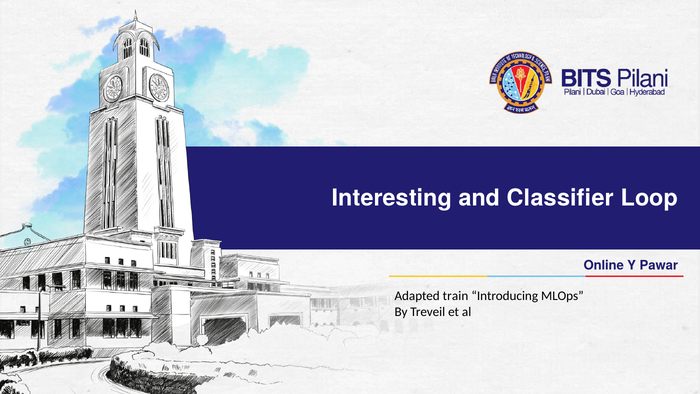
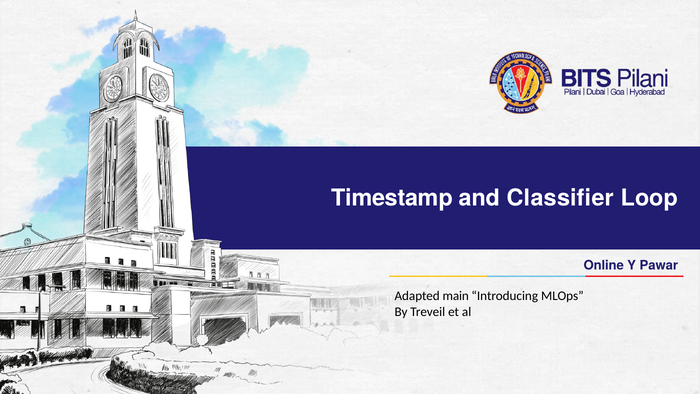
Interesting: Interesting -> Timestamp
train: train -> main
